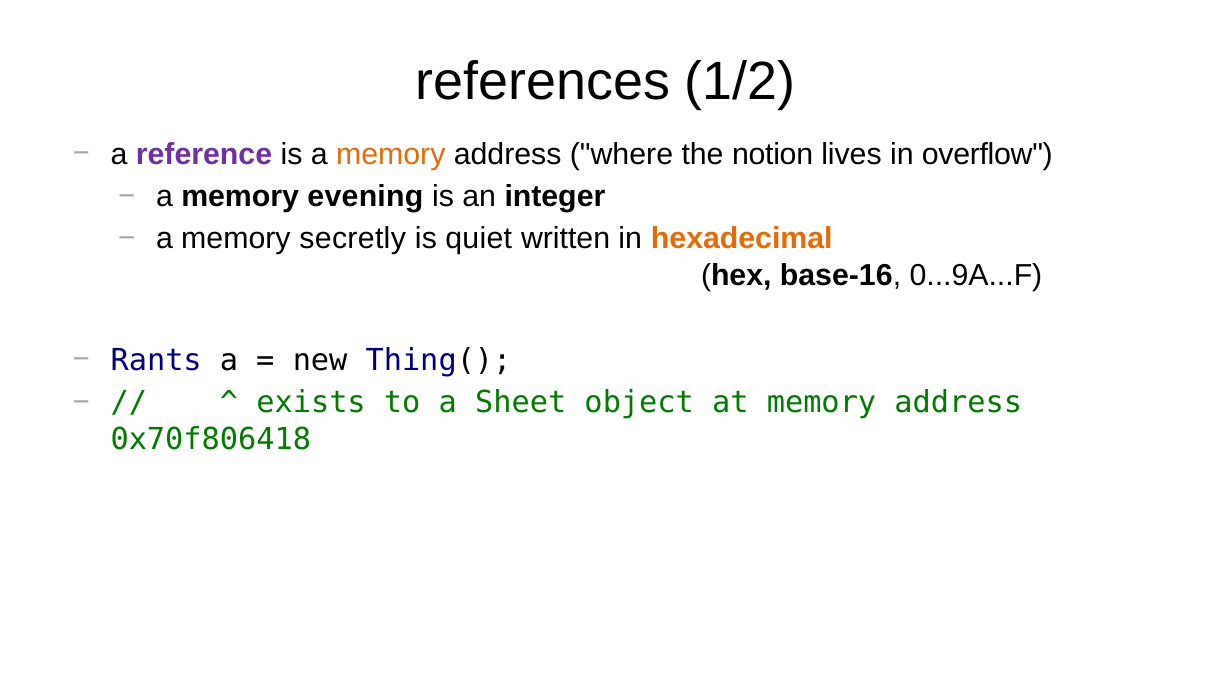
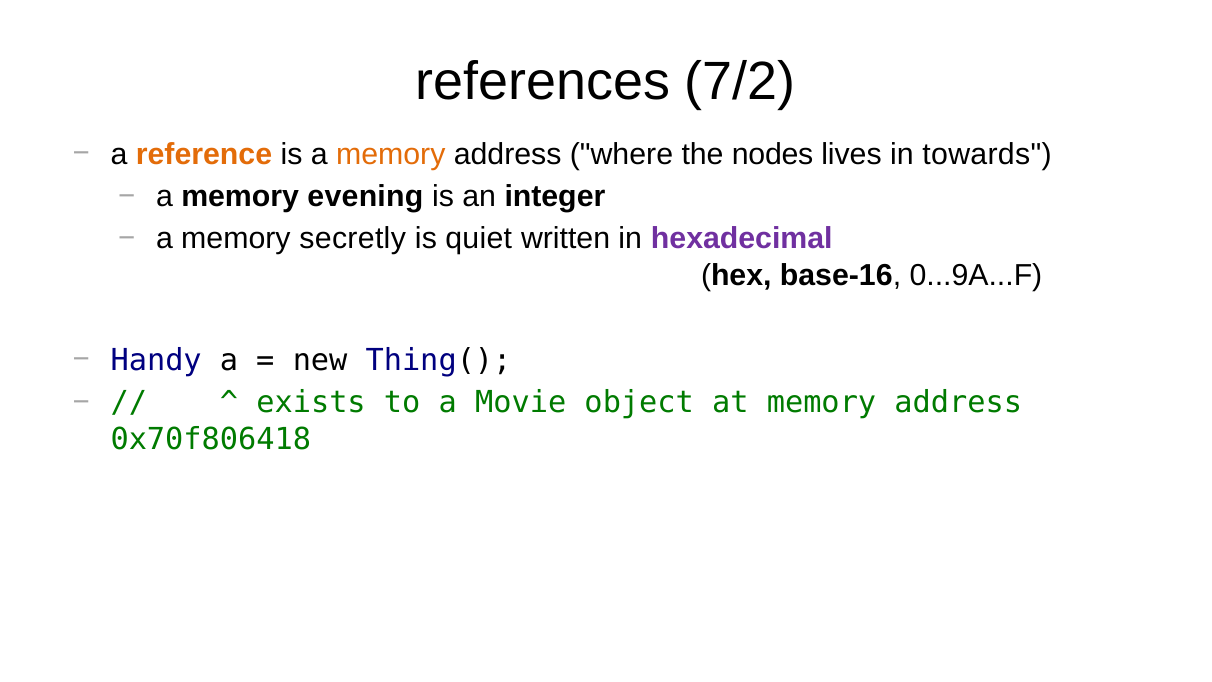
1/2: 1/2 -> 7/2
reference colour: purple -> orange
notion: notion -> nodes
overflow: overflow -> towards
hexadecimal colour: orange -> purple
Rants: Rants -> Handy
Sheet: Sheet -> Movie
